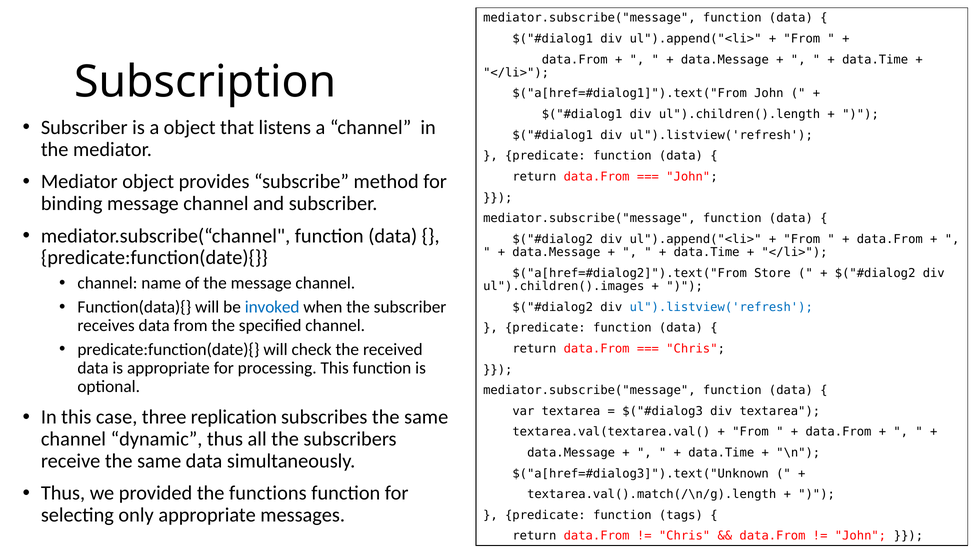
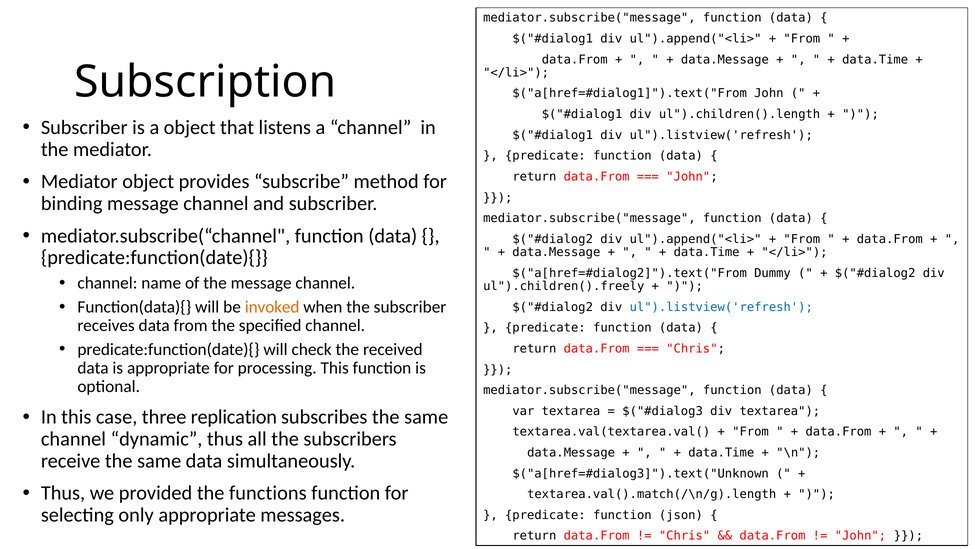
Store: Store -> Dummy
ul").children().images: ul").children().images -> ul").children().freely
invoked colour: blue -> orange
tags: tags -> json
